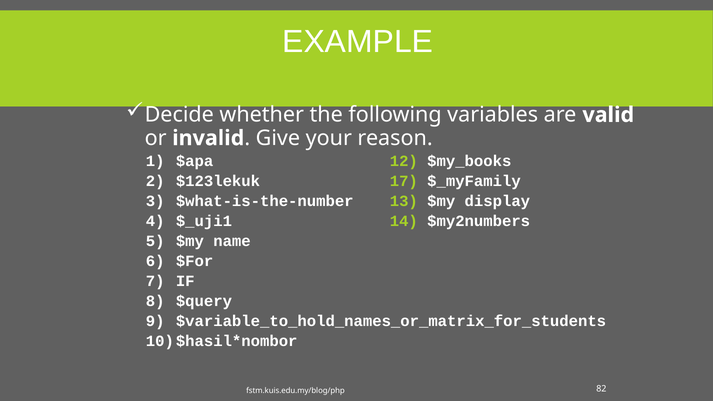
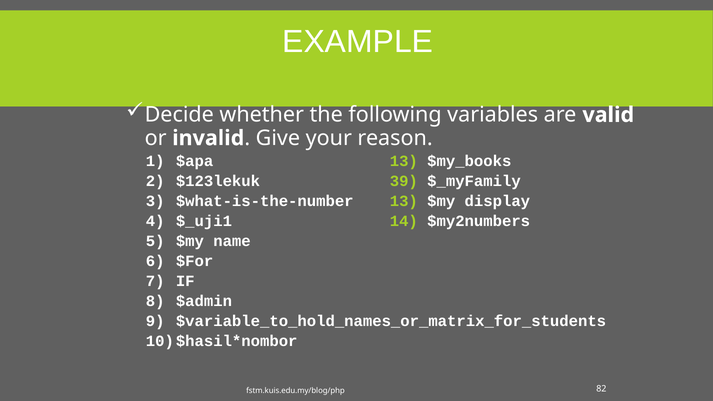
$apa 12: 12 -> 13
17: 17 -> 39
$query: $query -> $admin
